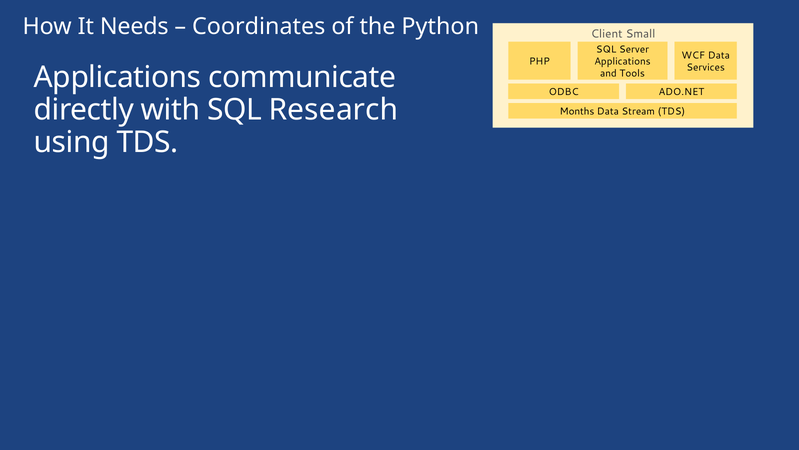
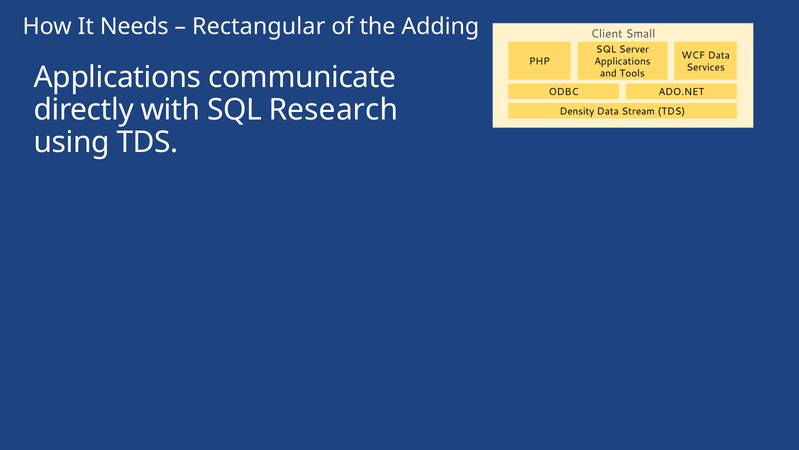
Coordinates: Coordinates -> Rectangular
Python: Python -> Adding
Months: Months -> Density
